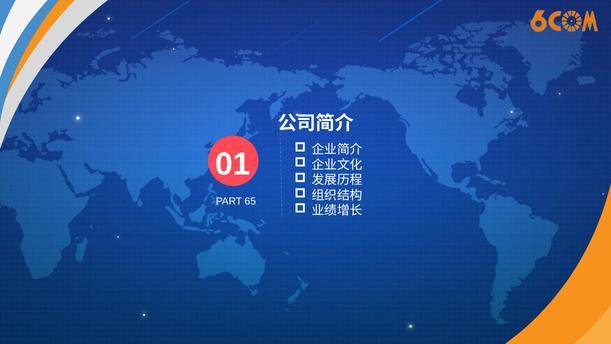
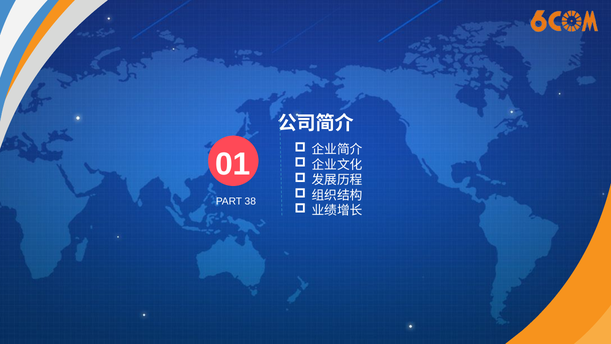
65: 65 -> 38
